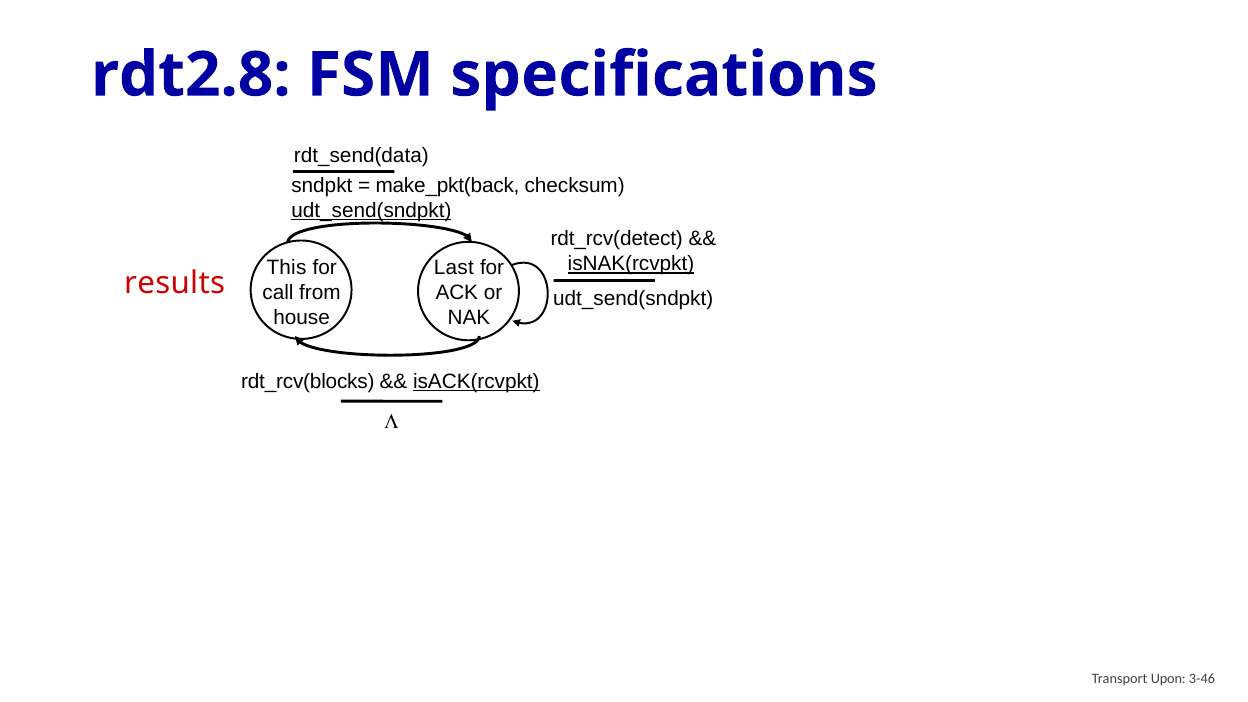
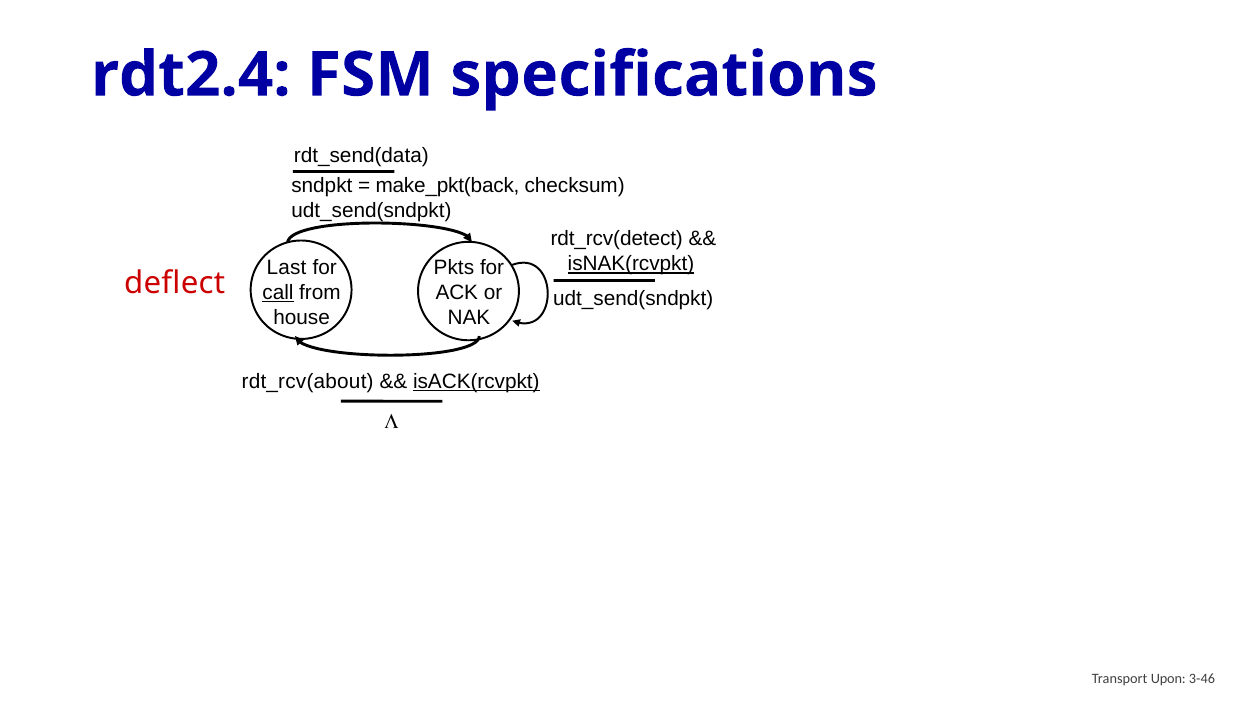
rdt2.8: rdt2.8 -> rdt2.4
udt_send(sndpkt at (371, 210) underline: present -> none
This: This -> Last
Last: Last -> Pkts
results: results -> deflect
call at (278, 293) underline: none -> present
rdt_rcv(blocks: rdt_rcv(blocks -> rdt_rcv(about
